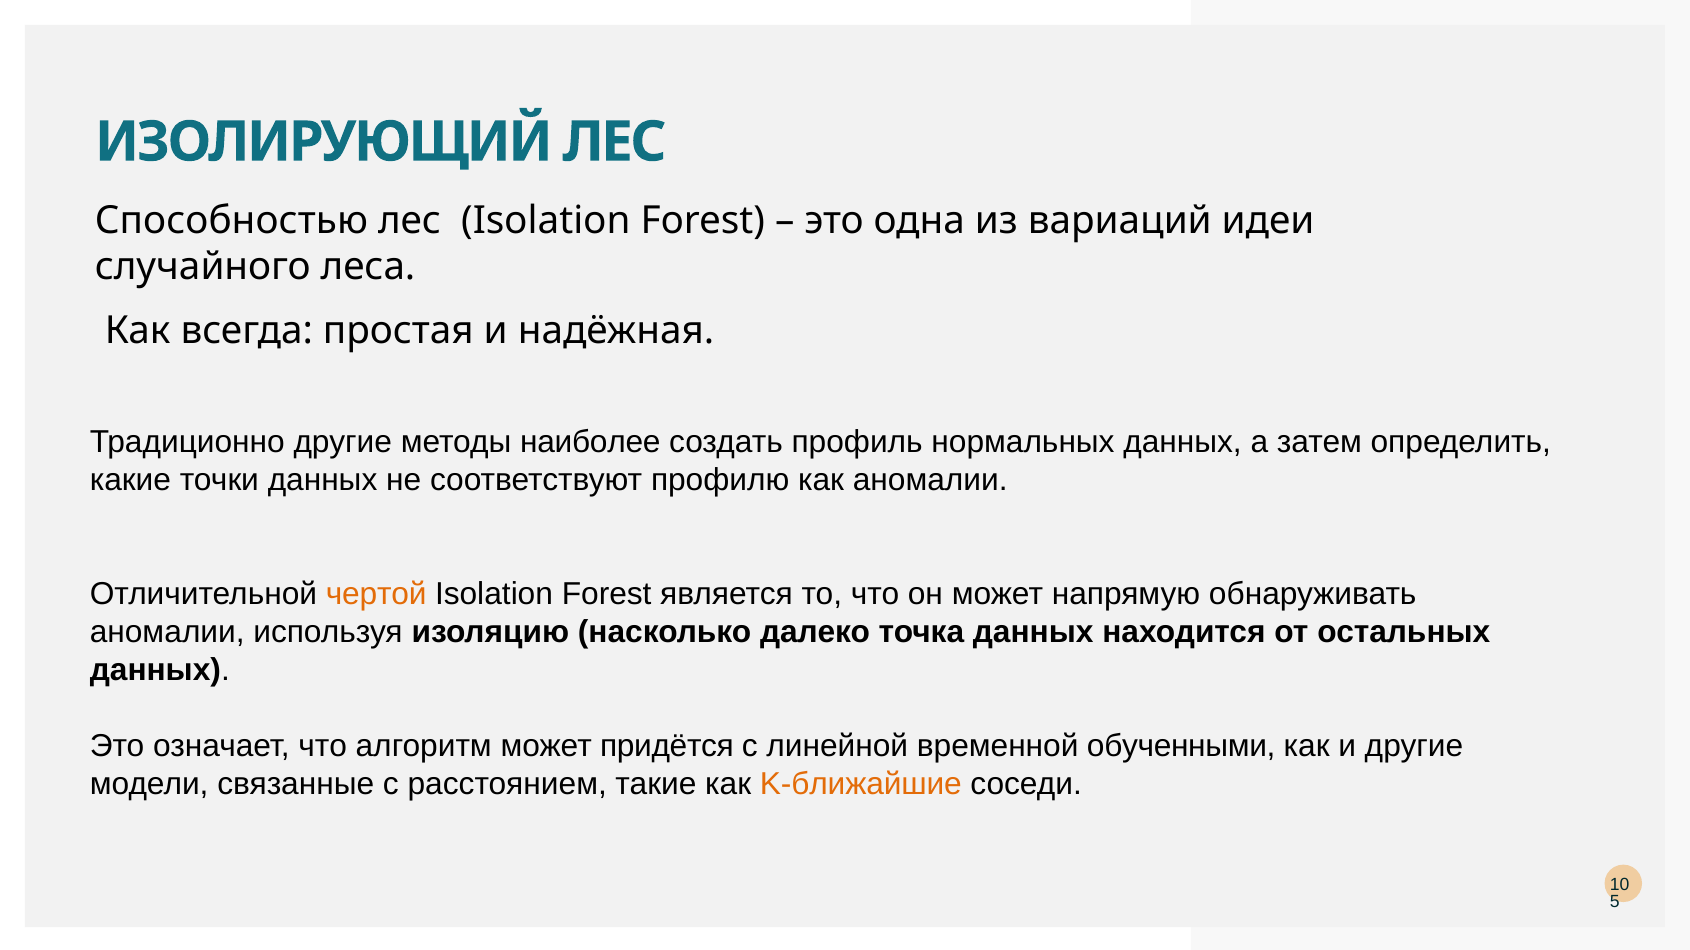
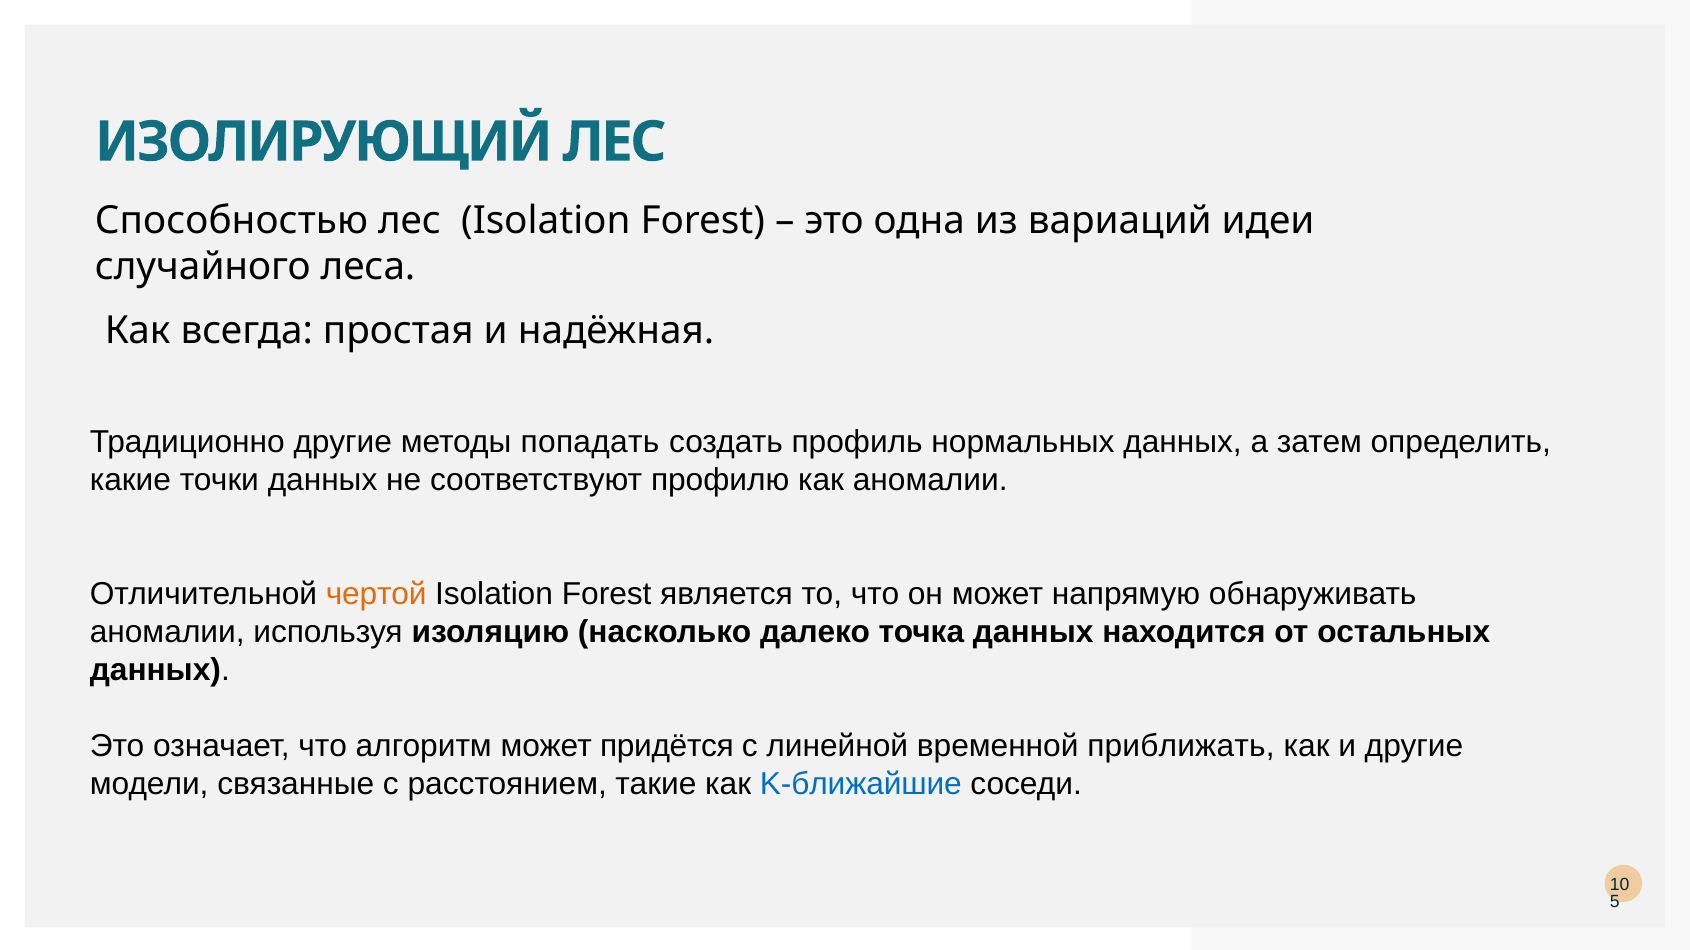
наиболее: наиболее -> попадать
обученными: обученными -> приближать
K-ближайшие colour: orange -> blue
